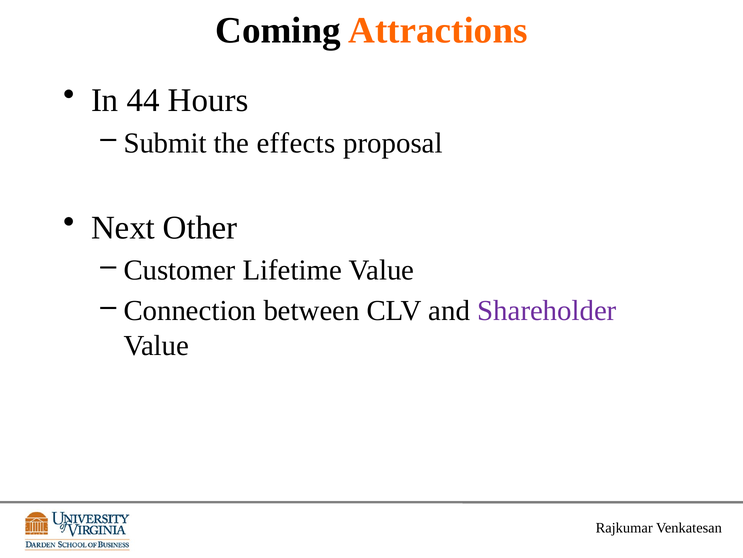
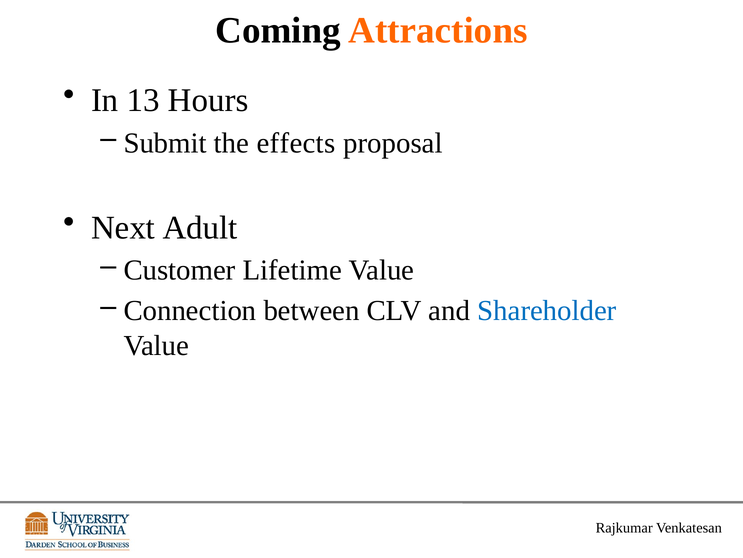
44: 44 -> 13
Other: Other -> Adult
Shareholder colour: purple -> blue
